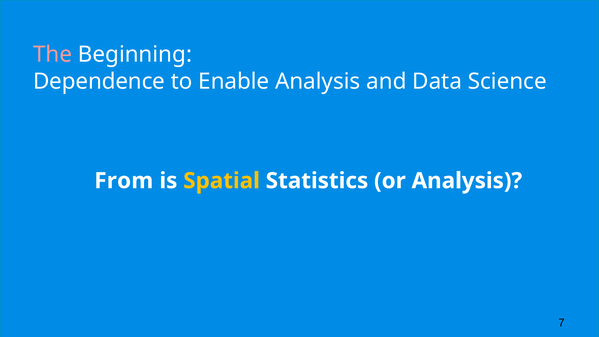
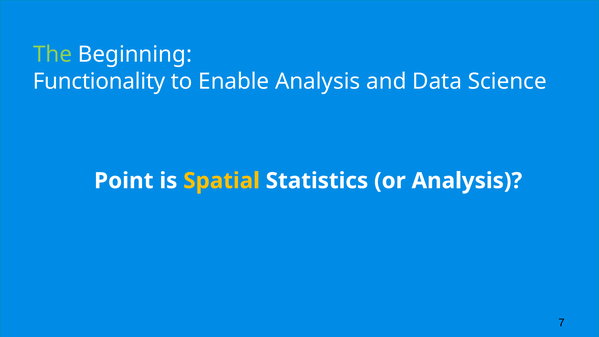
The colour: pink -> light green
Dependence: Dependence -> Functionality
From: From -> Point
